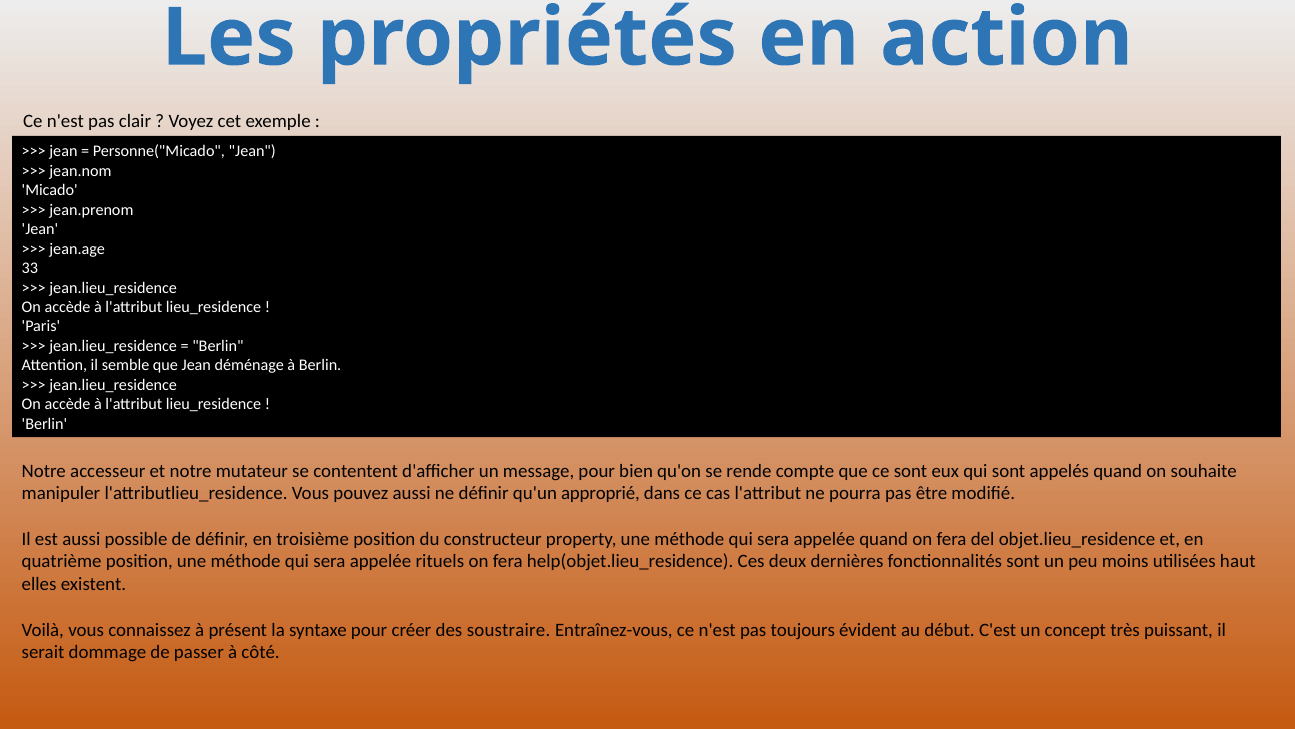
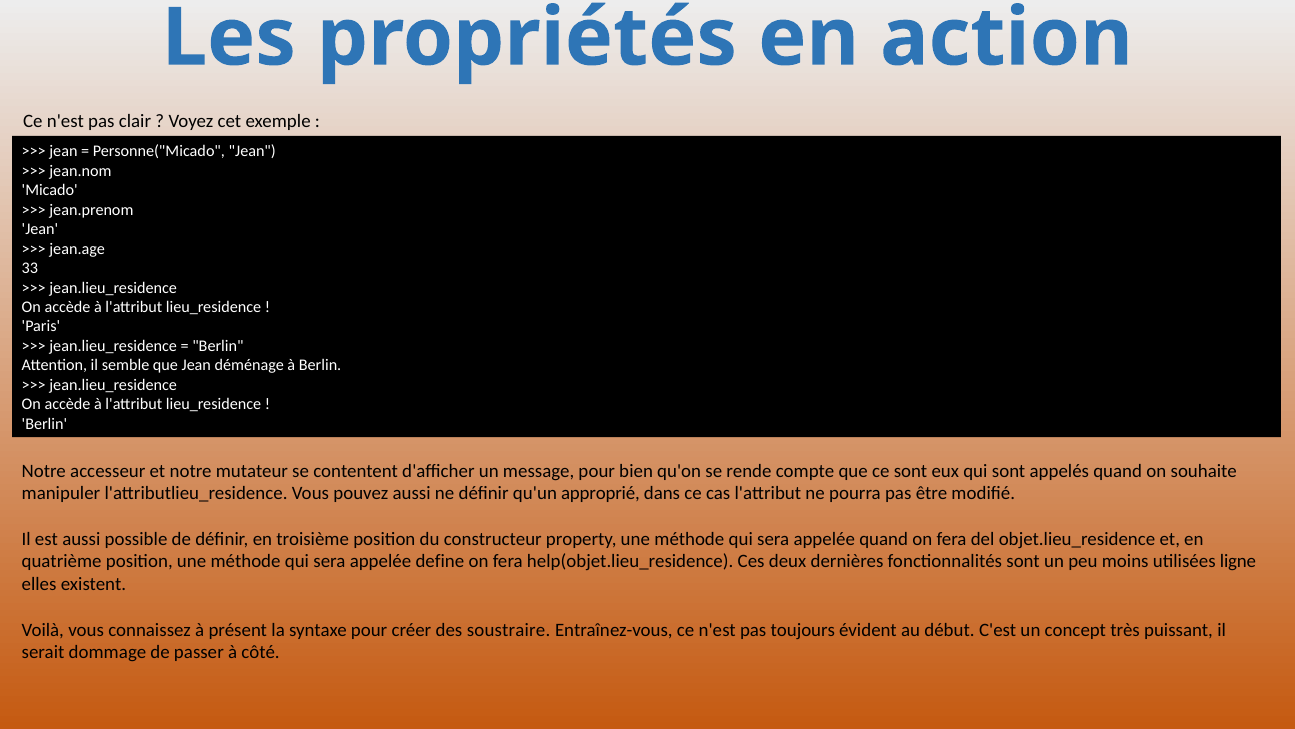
rituels: rituels -> define
haut: haut -> ligne
